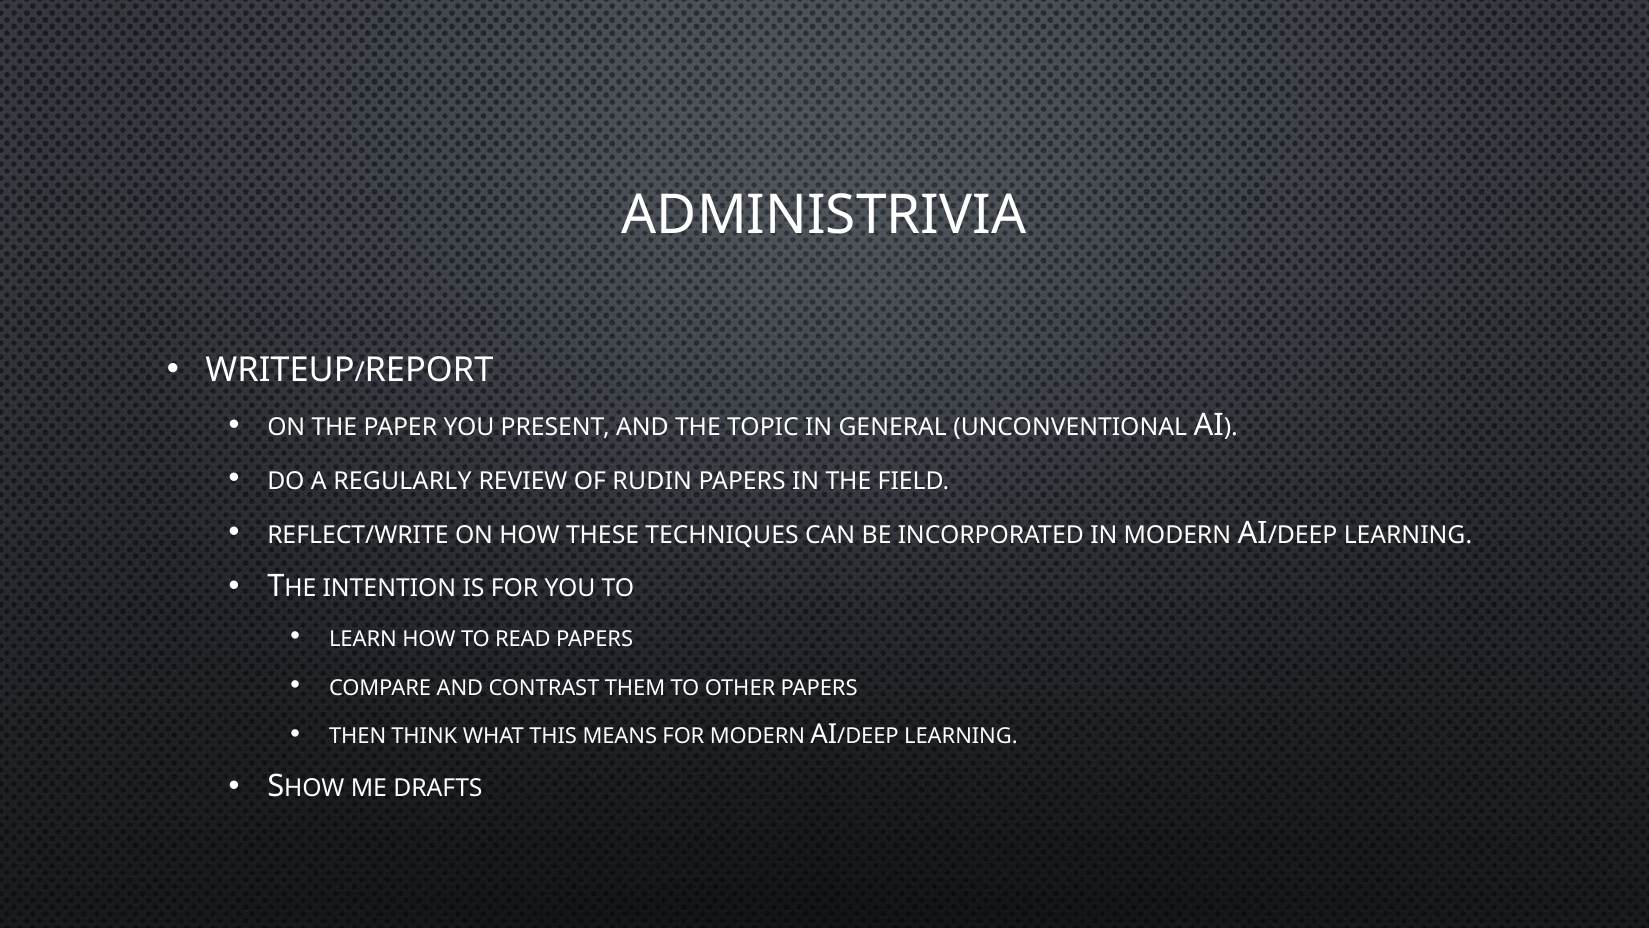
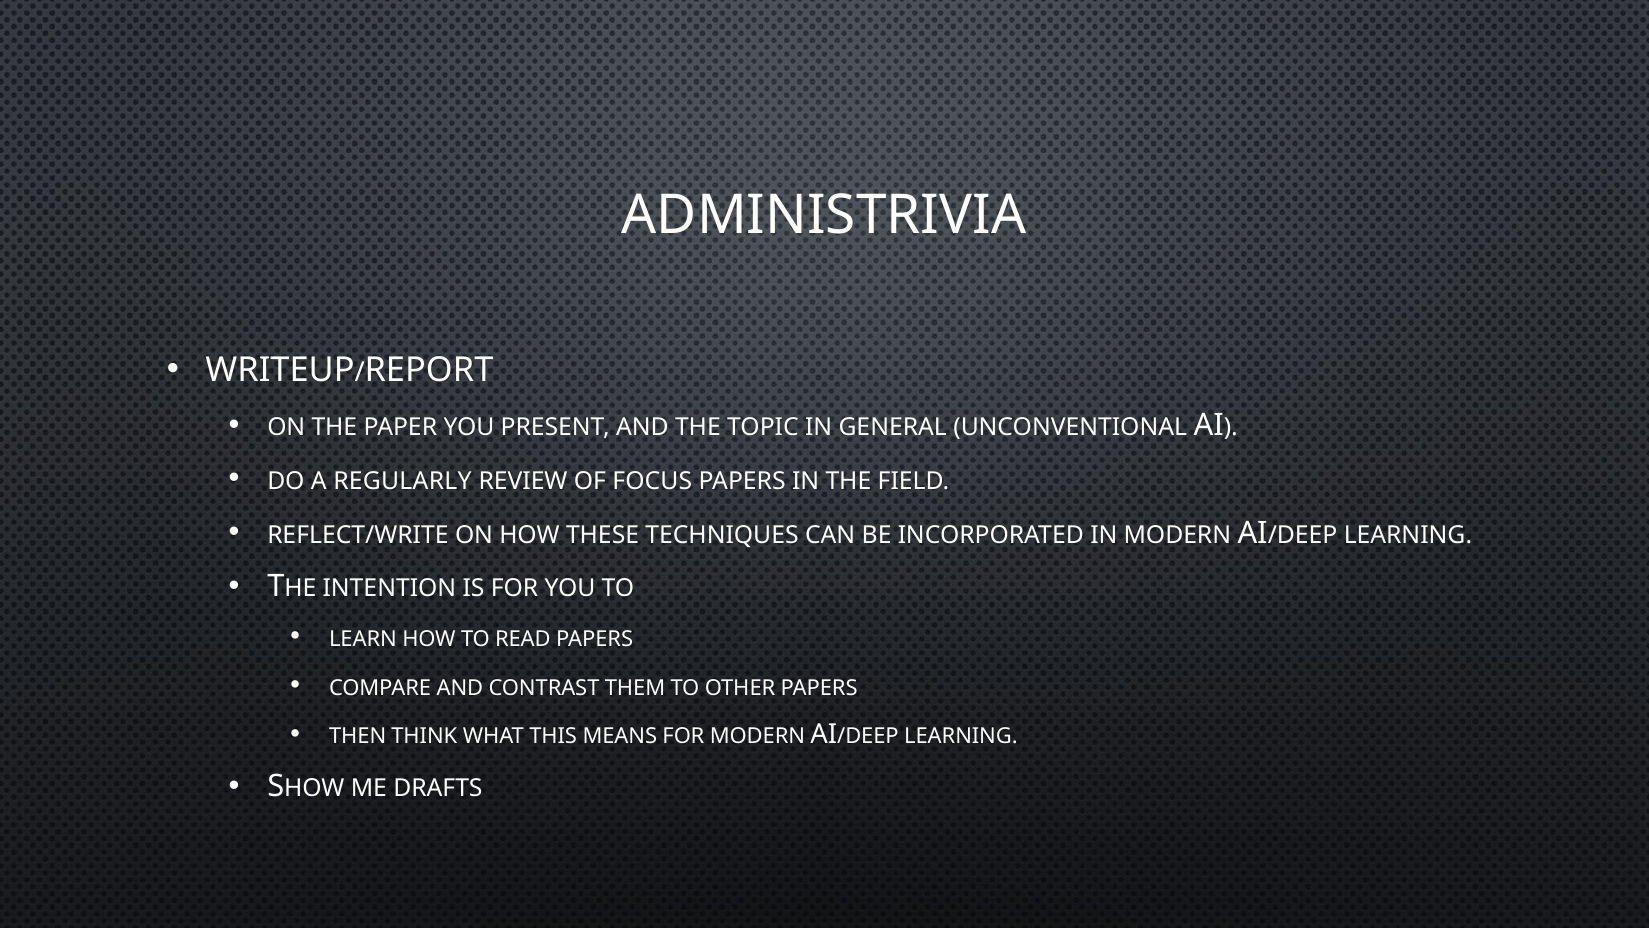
RUDIN: RUDIN -> FOCUS
